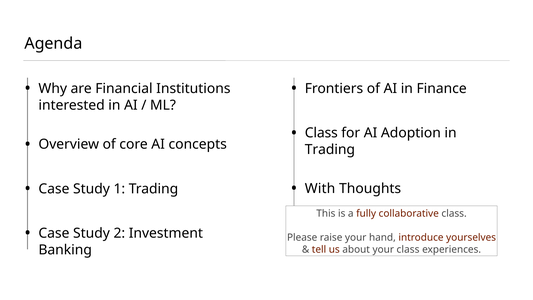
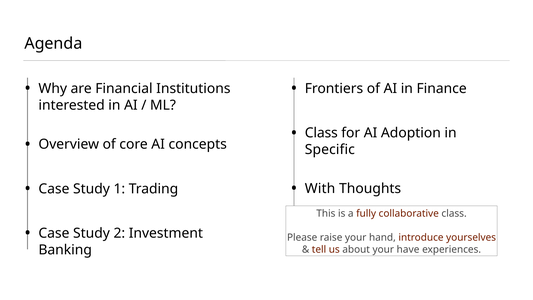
Trading at (330, 150): Trading -> Specific
your class: class -> have
